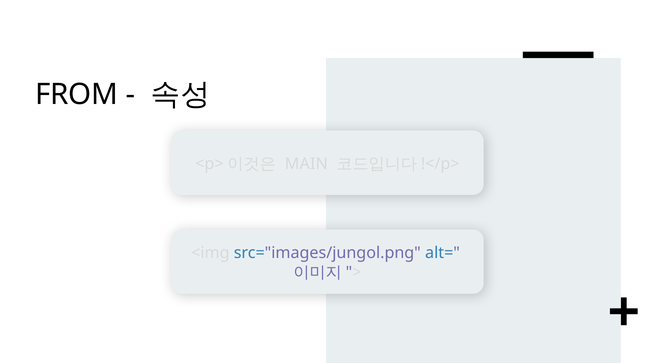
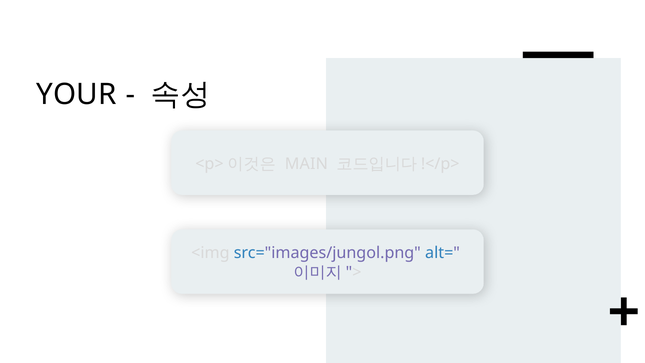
FROM: FROM -> YOUR
